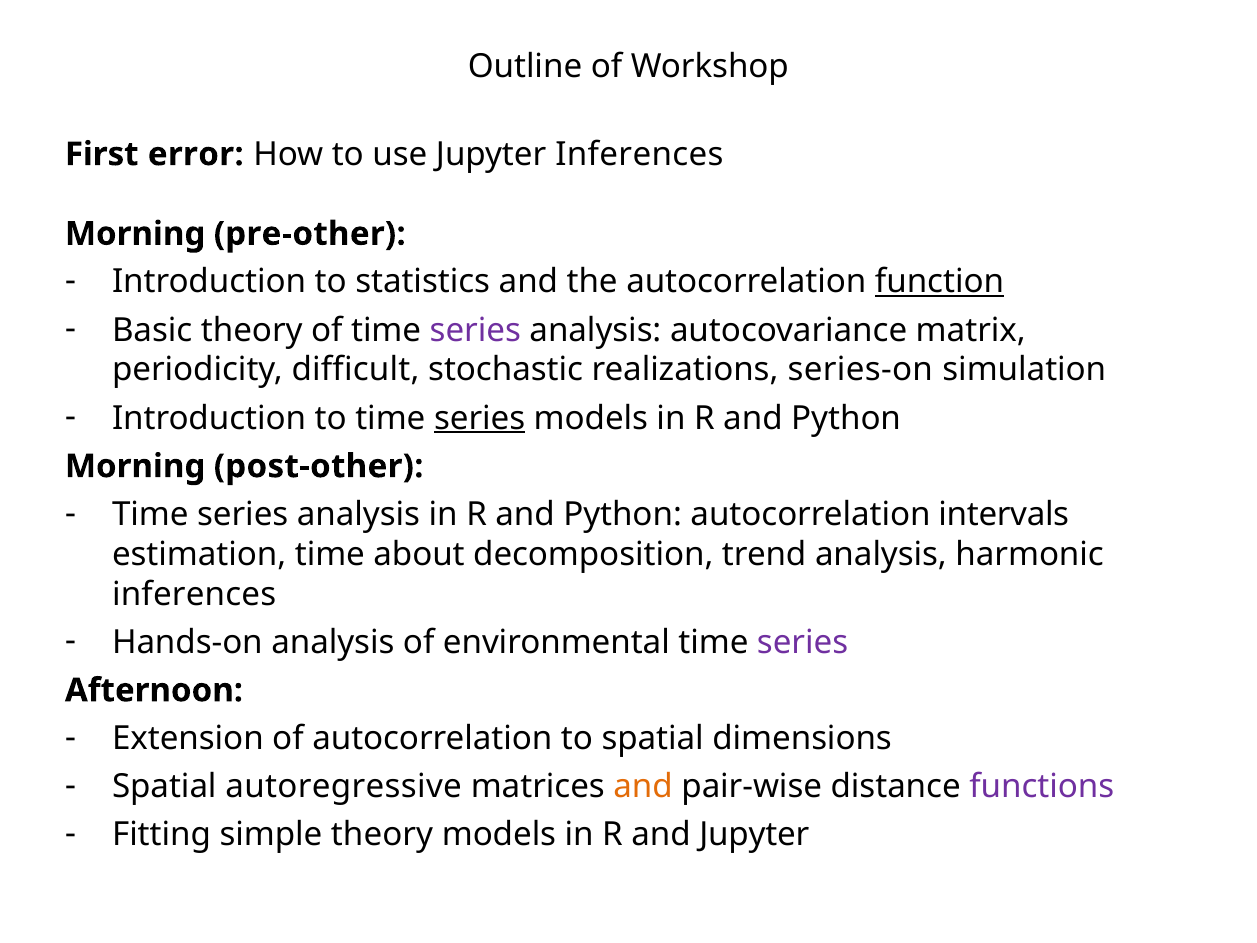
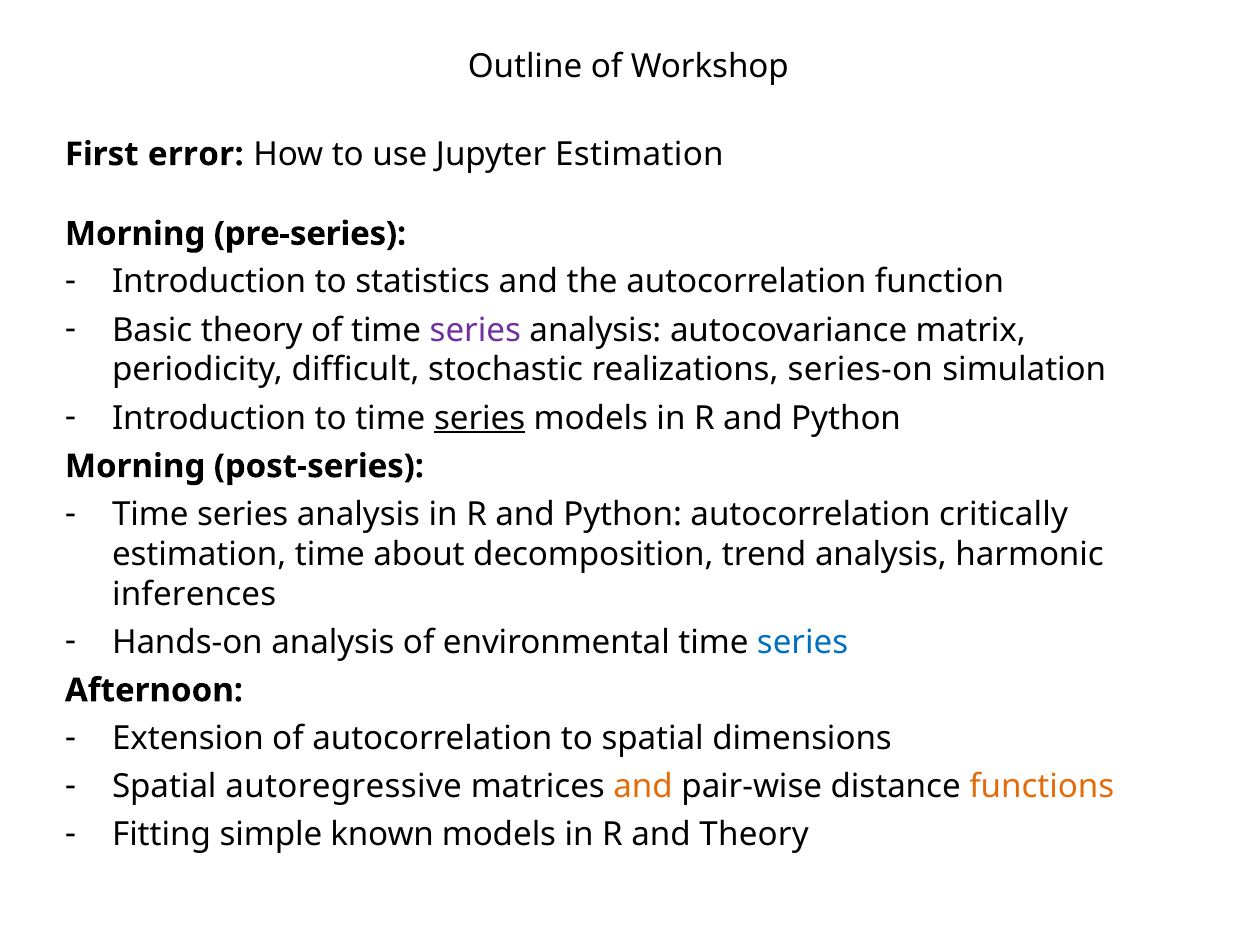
Jupyter Inferences: Inferences -> Estimation
pre-other: pre-other -> pre-series
function underline: present -> none
post-other: post-other -> post-series
intervals: intervals -> critically
series at (803, 642) colour: purple -> blue
functions colour: purple -> orange
simple theory: theory -> known
and Jupyter: Jupyter -> Theory
